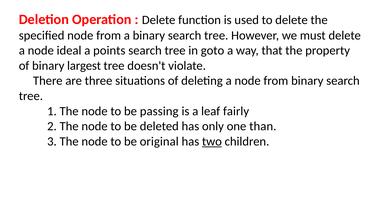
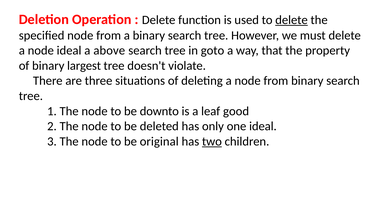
delete at (292, 20) underline: none -> present
points: points -> above
passing: passing -> downto
fairly: fairly -> good
one than: than -> ideal
